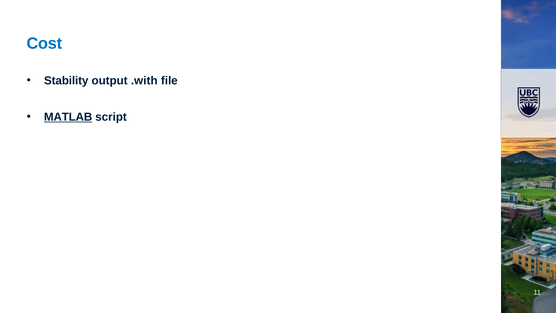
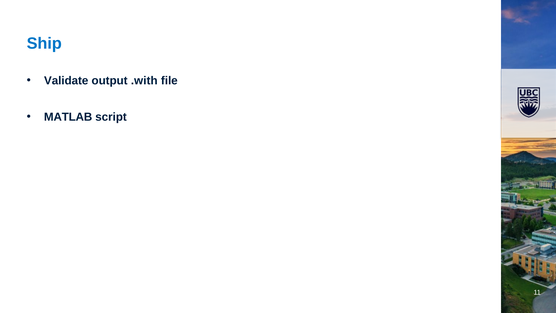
Cost: Cost -> Ship
Stability: Stability -> Validate
MATLAB underline: present -> none
